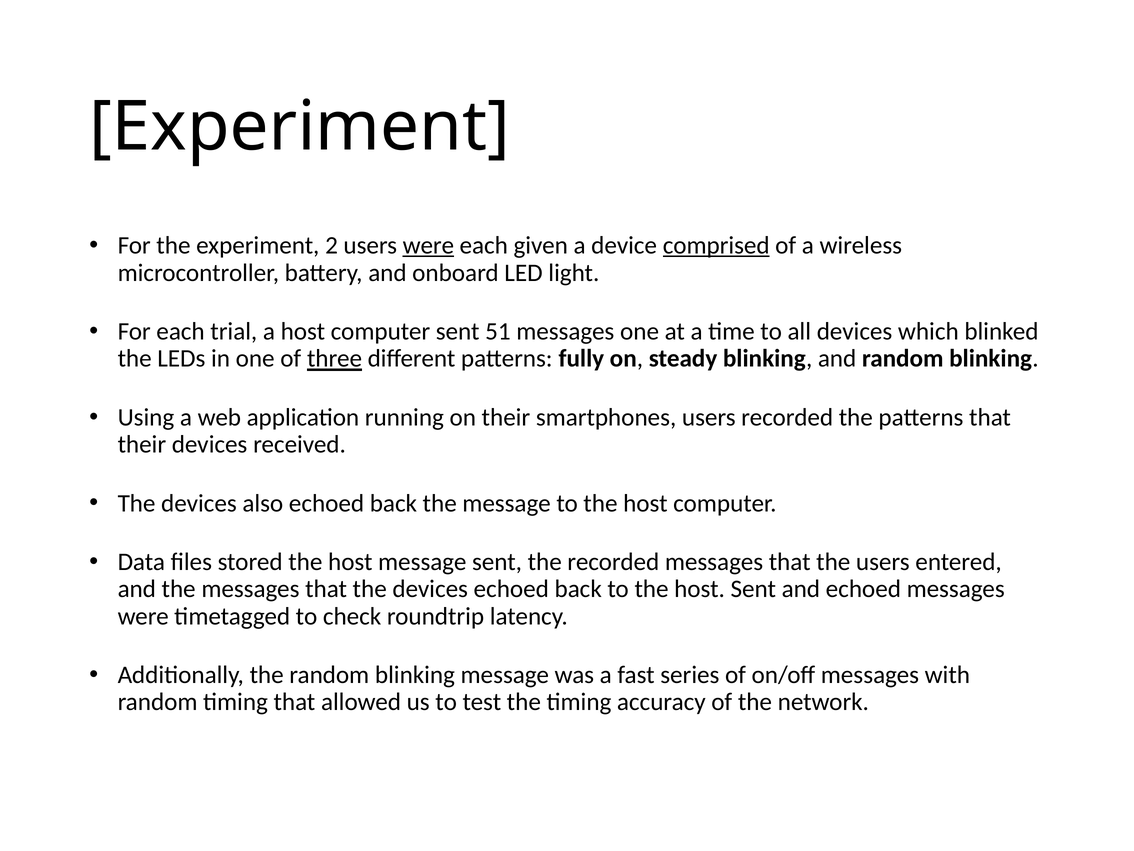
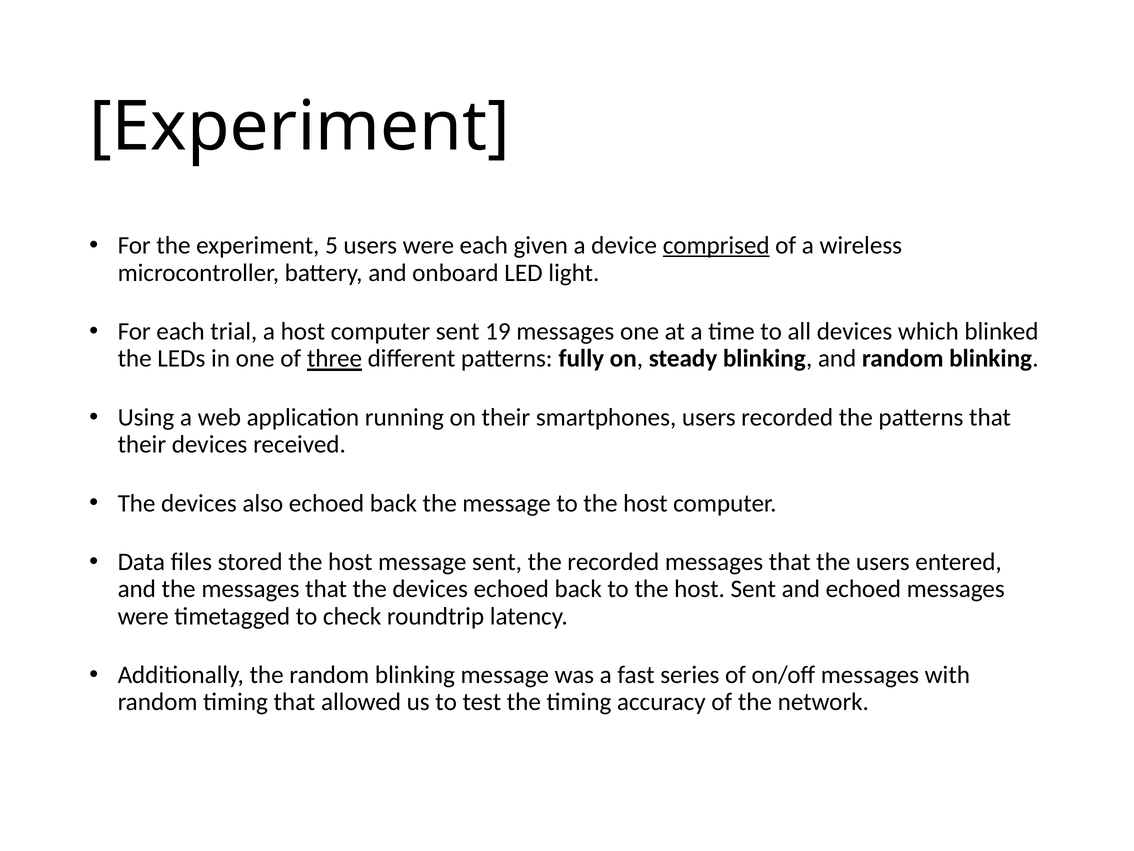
2: 2 -> 5
were at (428, 246) underline: present -> none
51: 51 -> 19
